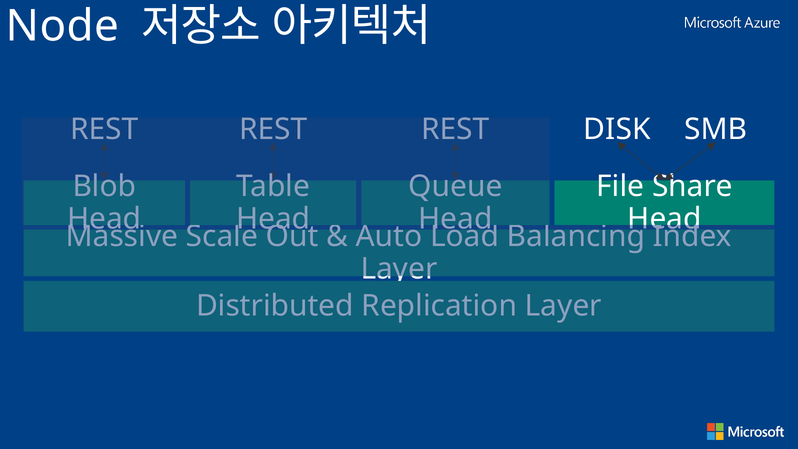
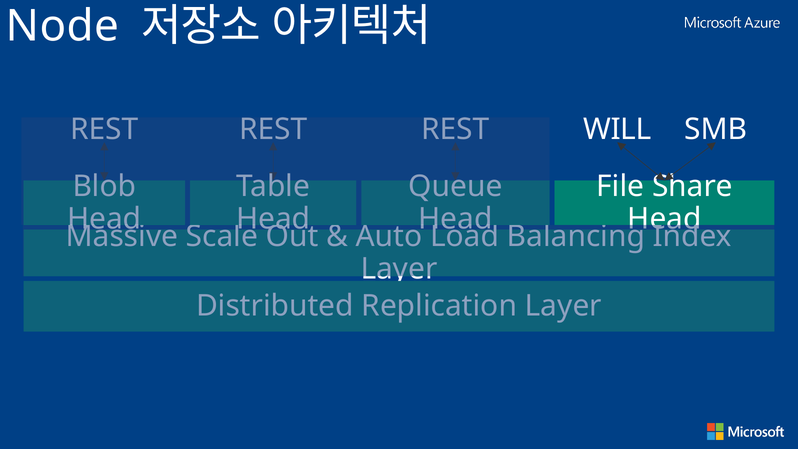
DISK: DISK -> WILL
